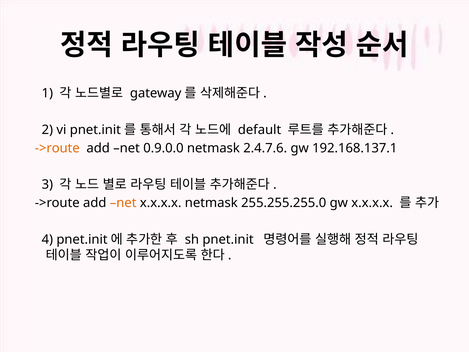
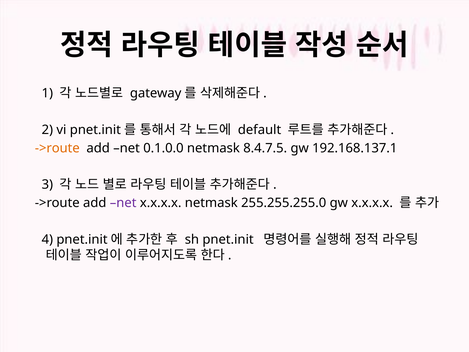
0.9.0.0: 0.9.0.0 -> 0.1.0.0
2.4.7.6: 2.4.7.6 -> 8.4.7.5
net at (123, 203) colour: orange -> purple
